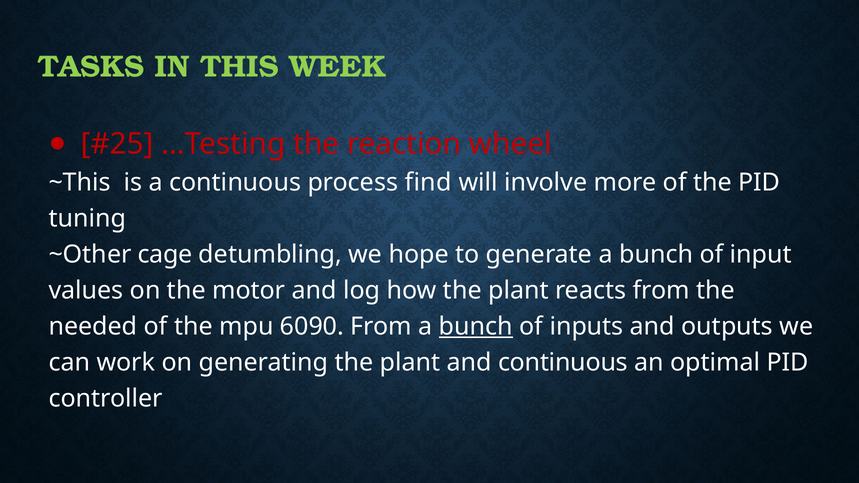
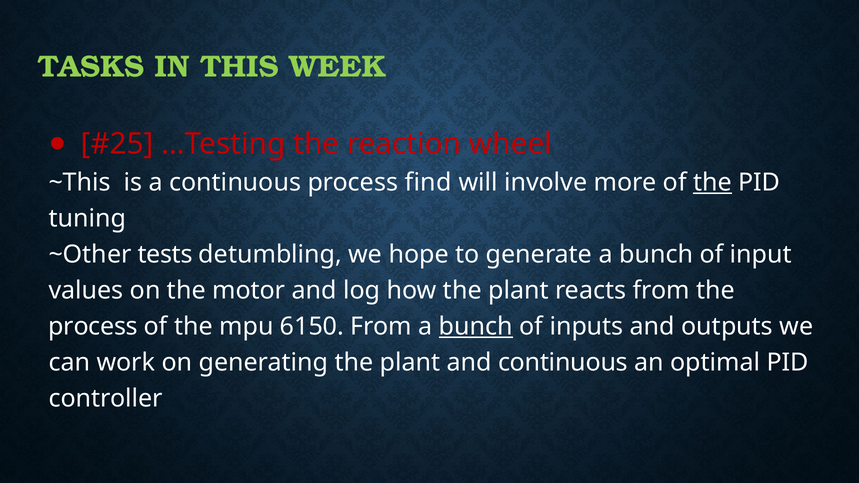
the at (712, 183) underline: none -> present
cage: cage -> tests
needed at (93, 327): needed -> process
6090: 6090 -> 6150
